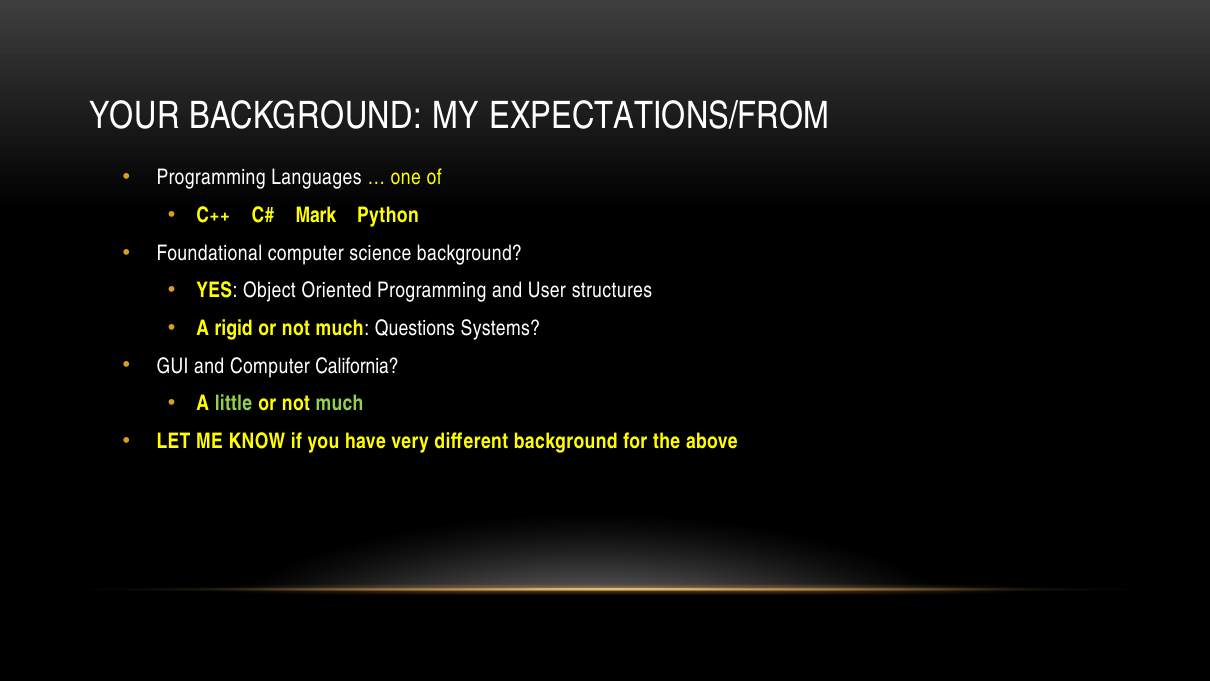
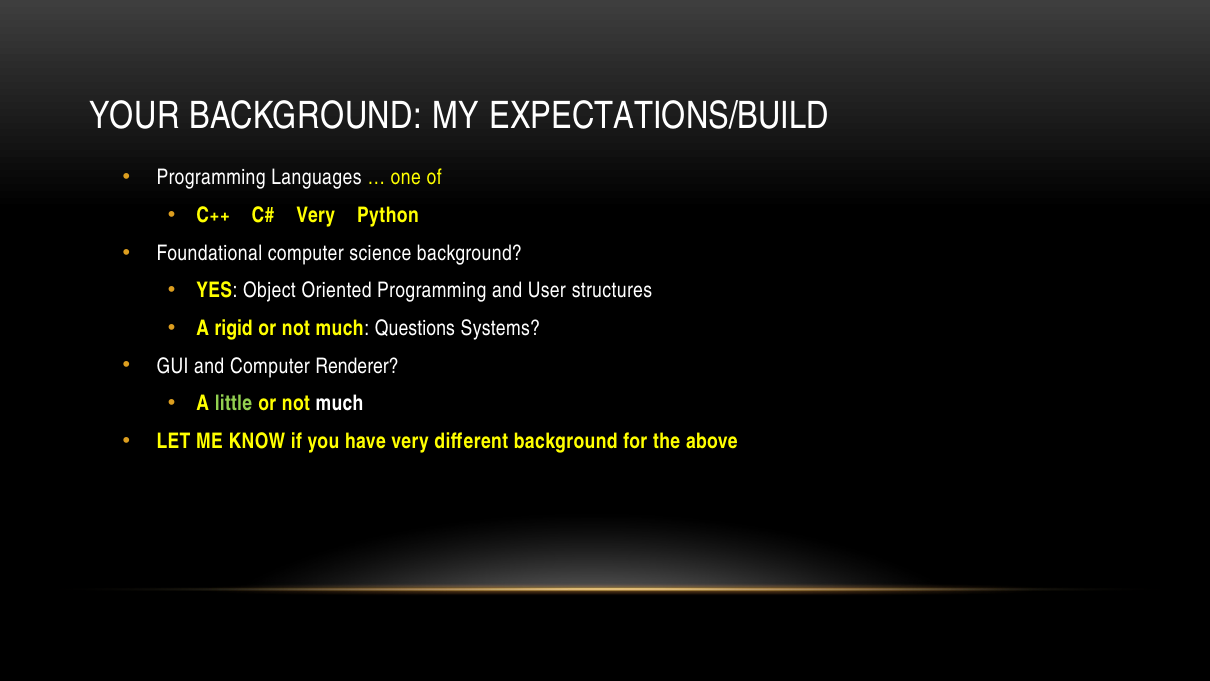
EXPECTATIONS/FROM: EXPECTATIONS/FROM -> EXPECTATIONS/BUILD
Mark at (316, 215): Mark -> Very
California: California -> Renderer
much at (340, 403) colour: light green -> white
